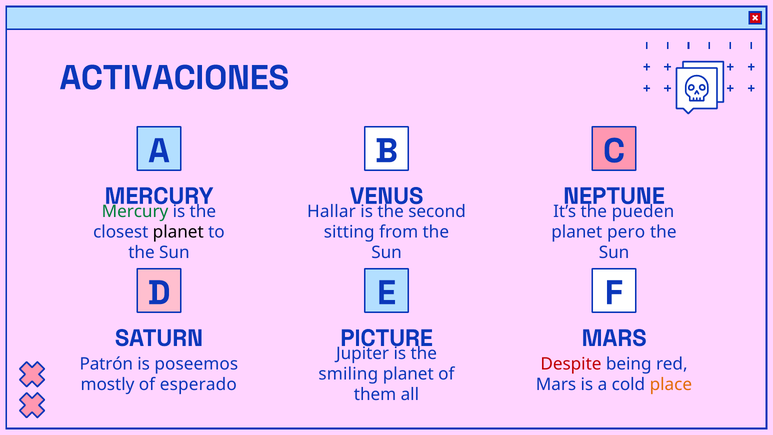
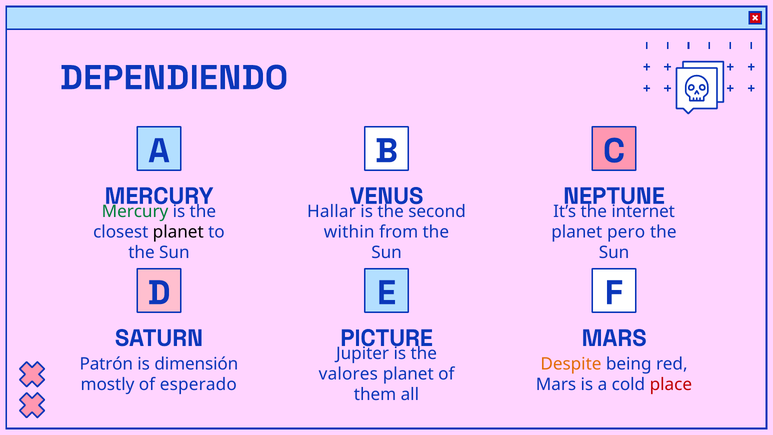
ACTIVACIONES: ACTIVACIONES -> DEPENDIENDO
pueden: pueden -> internet
sitting: sitting -> within
poseemos: poseemos -> dimensión
Despite colour: red -> orange
smiling: smiling -> valores
place colour: orange -> red
